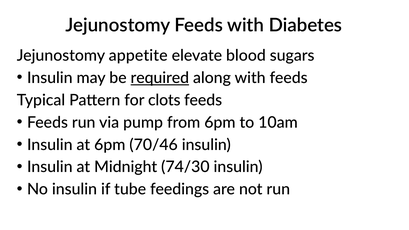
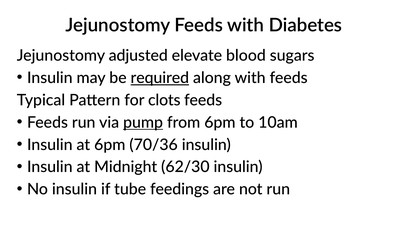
appetite: appetite -> adjusted
pump underline: none -> present
70/46: 70/46 -> 70/36
74/30: 74/30 -> 62/30
